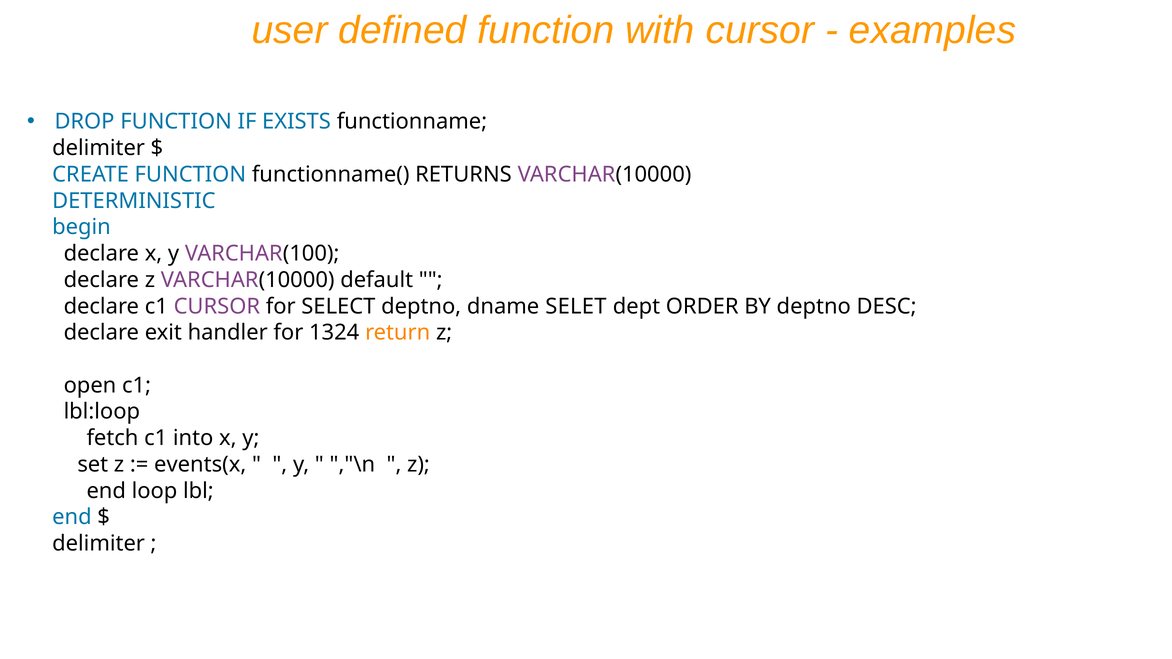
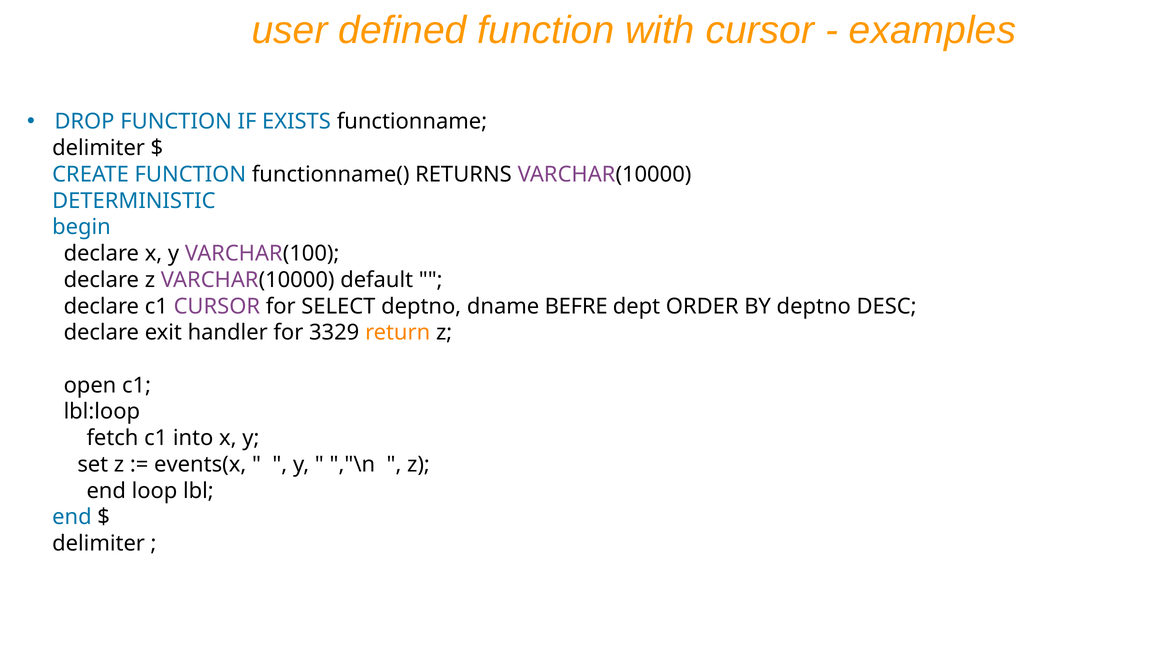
SELET: SELET -> BEFRE
1324: 1324 -> 3329
